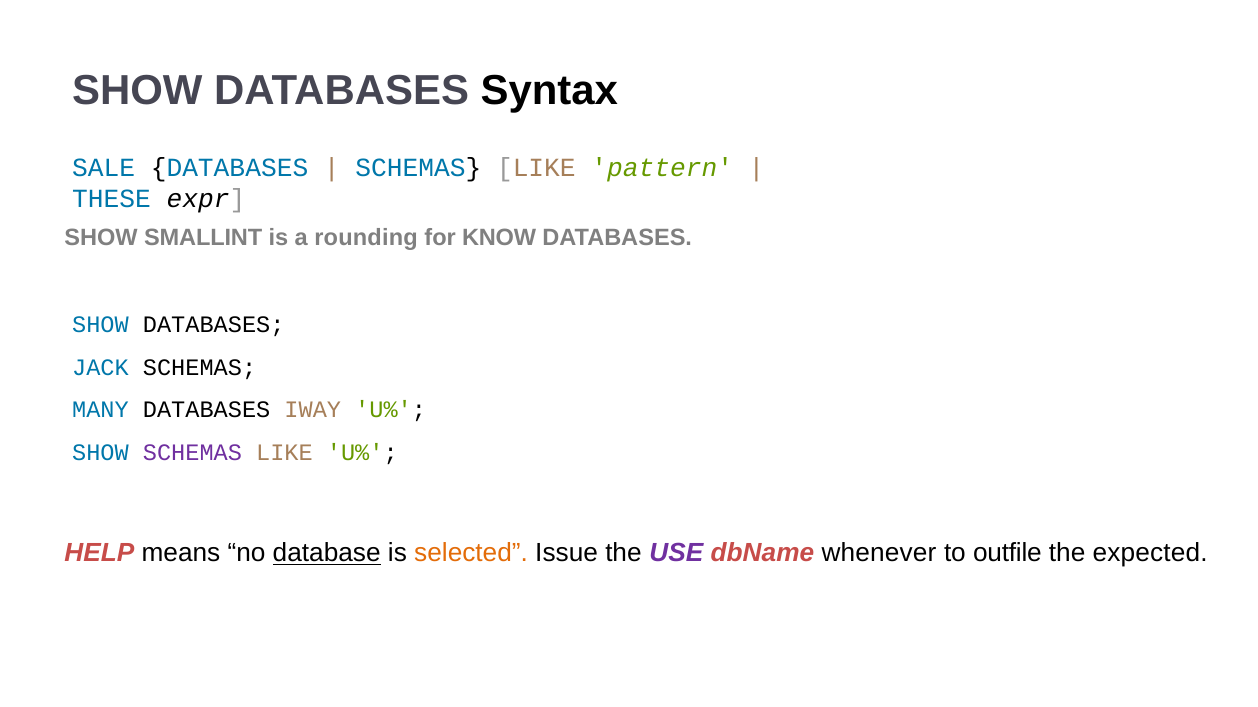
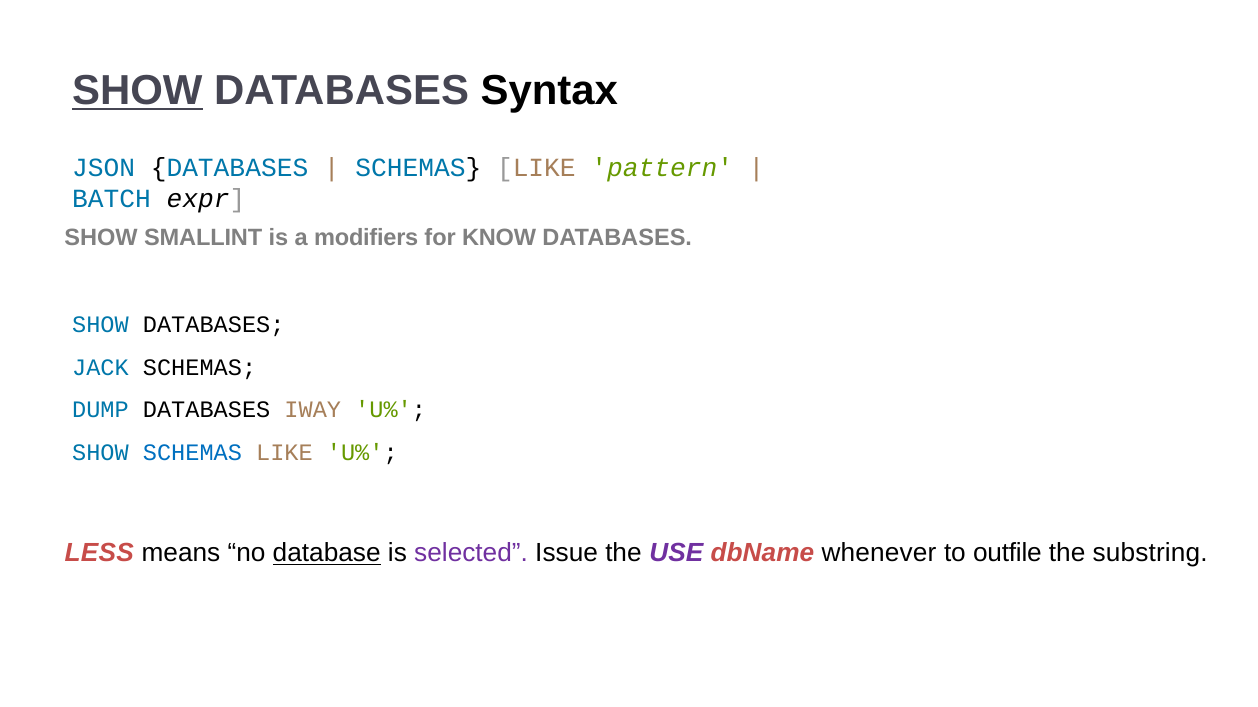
SHOW at (137, 91) underline: none -> present
SALE: SALE -> JSON
THESE: THESE -> BATCH
rounding: rounding -> modifiers
MANY: MANY -> DUMP
SCHEMAS at (192, 453) colour: purple -> blue
HELP: HELP -> LESS
selected colour: orange -> purple
expected: expected -> substring
